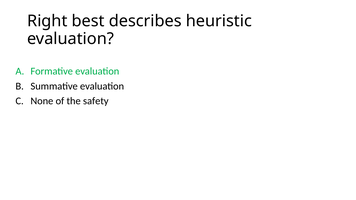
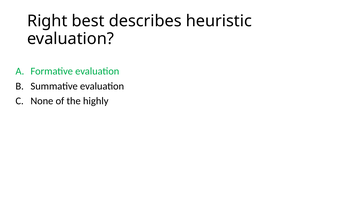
safety: safety -> highly
